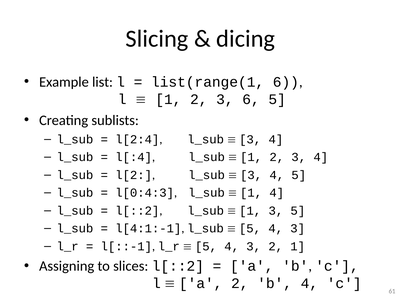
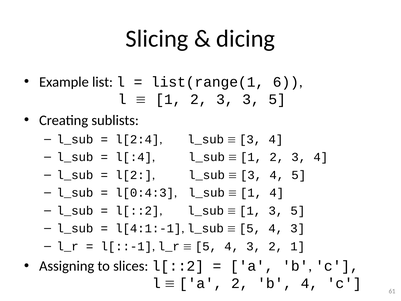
3 6: 6 -> 3
